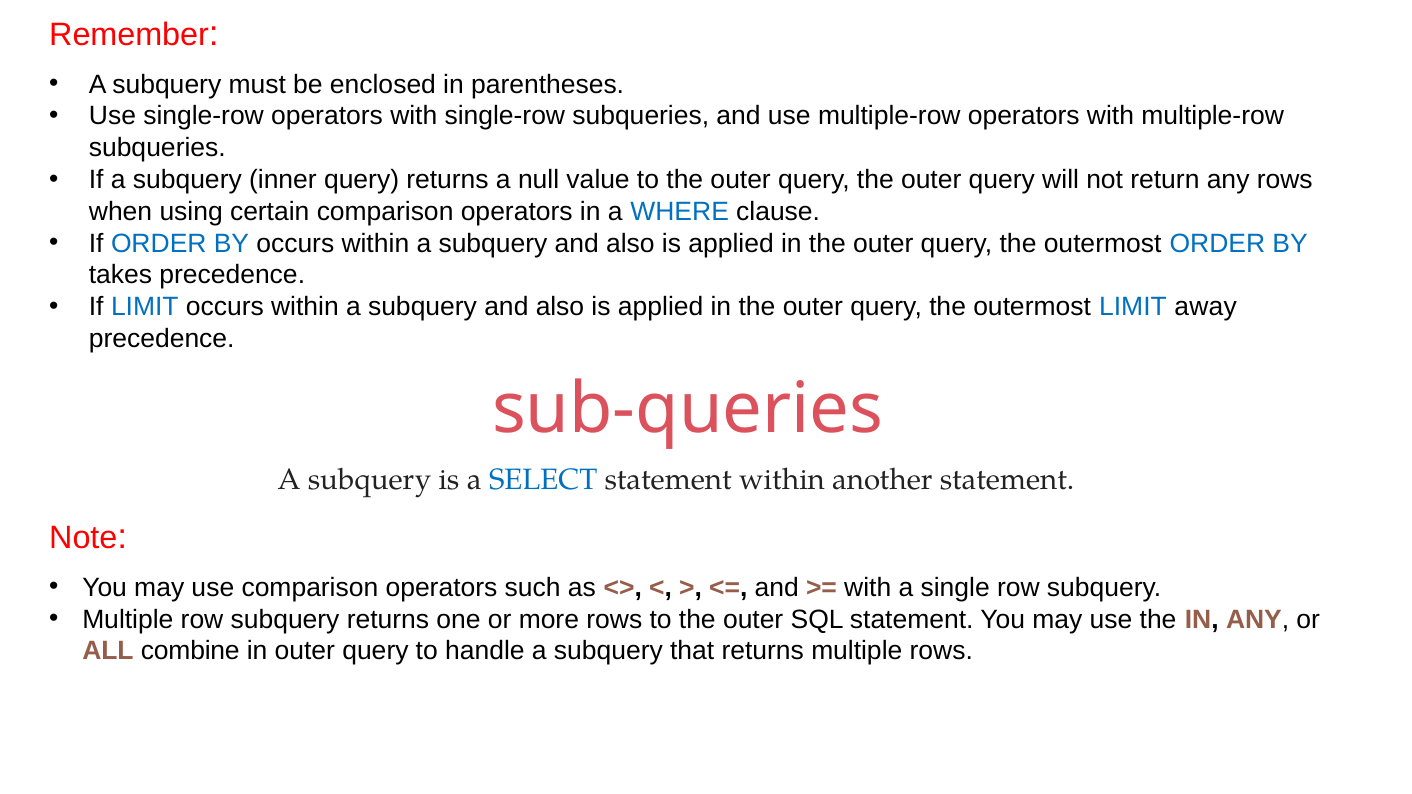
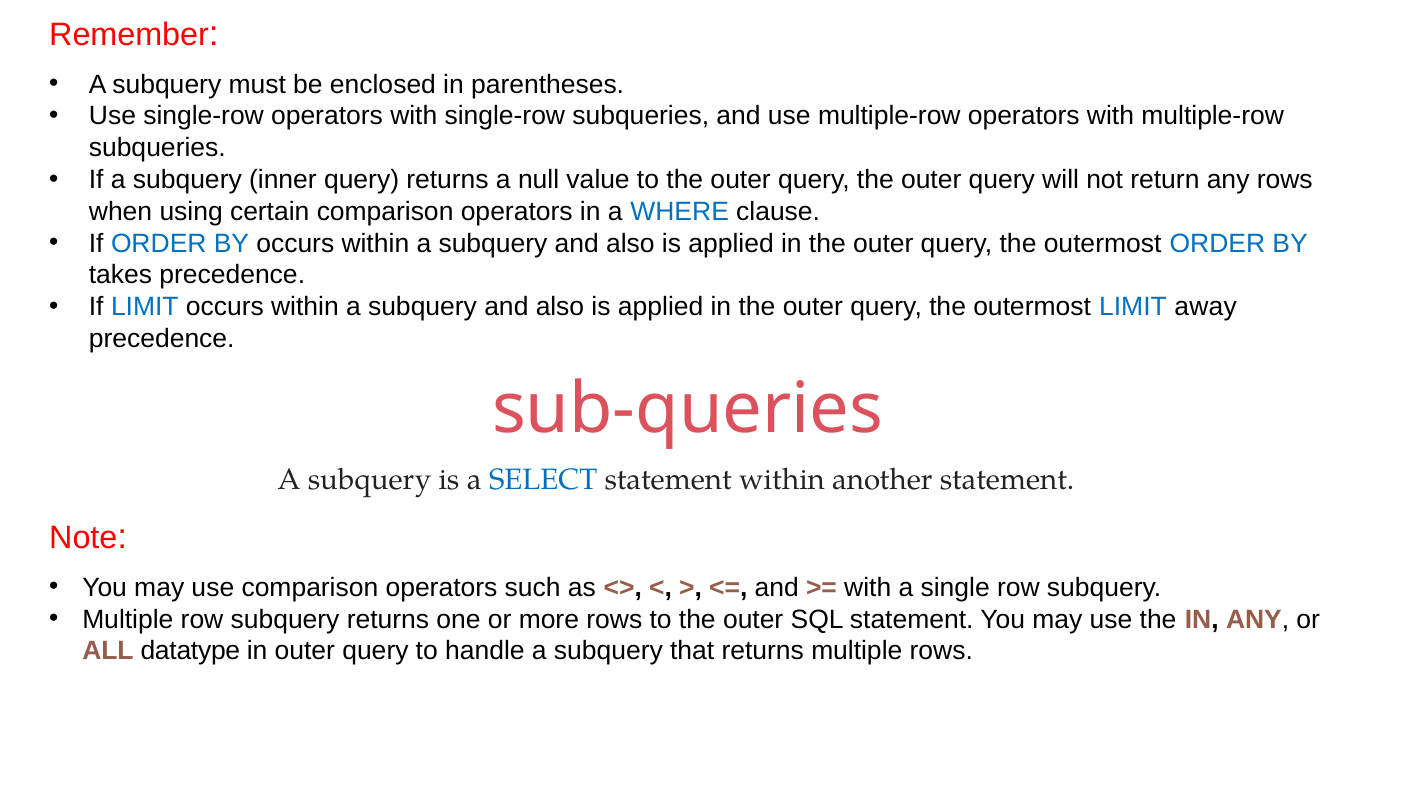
combine: combine -> datatype
